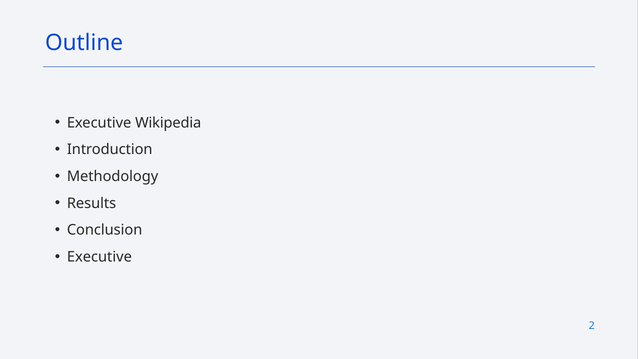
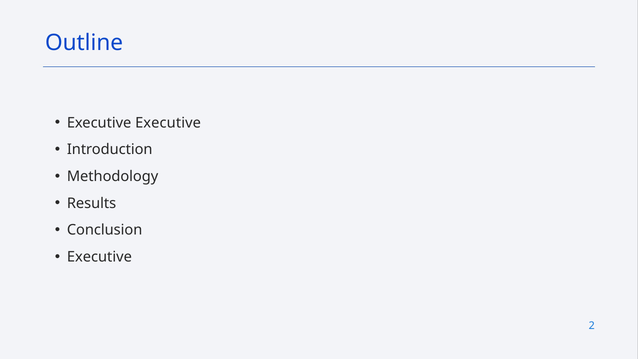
Executive Wikipedia: Wikipedia -> Executive
